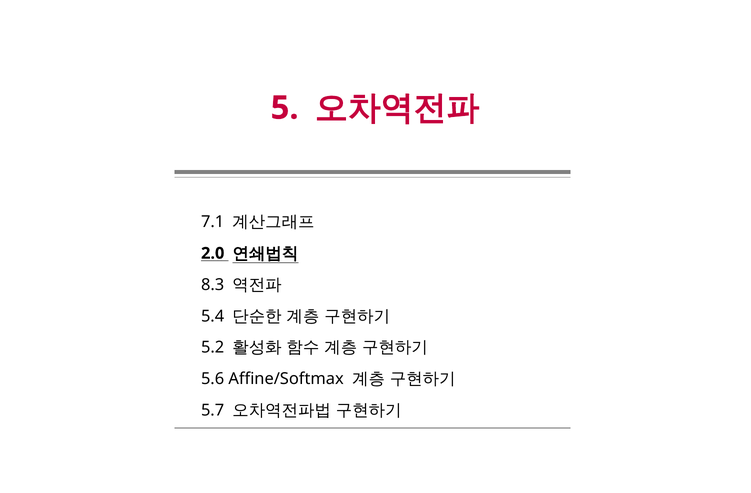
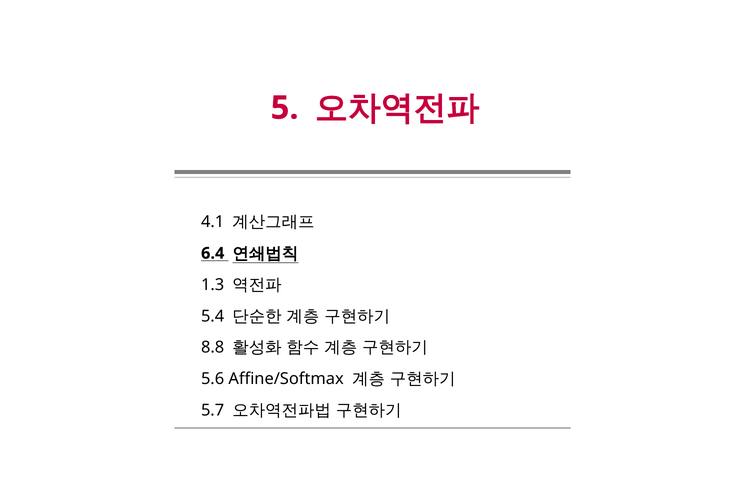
7.1: 7.1 -> 4.1
2.0: 2.0 -> 6.4
8.3: 8.3 -> 1.3
5.2: 5.2 -> 8.8
